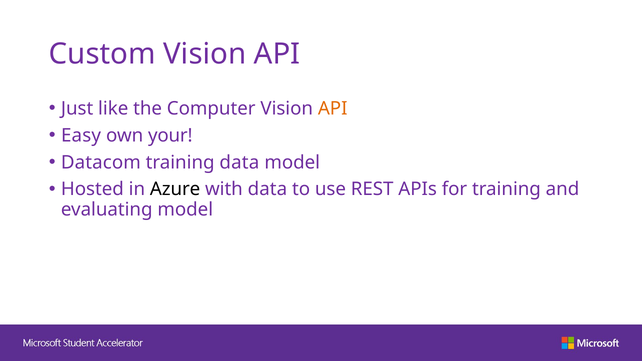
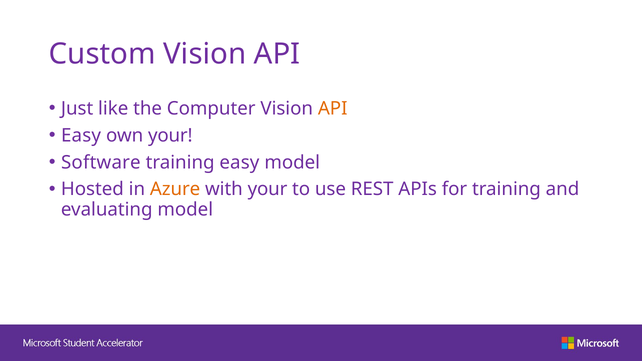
Datacom: Datacom -> Software
training data: data -> easy
Azure colour: black -> orange
with data: data -> your
